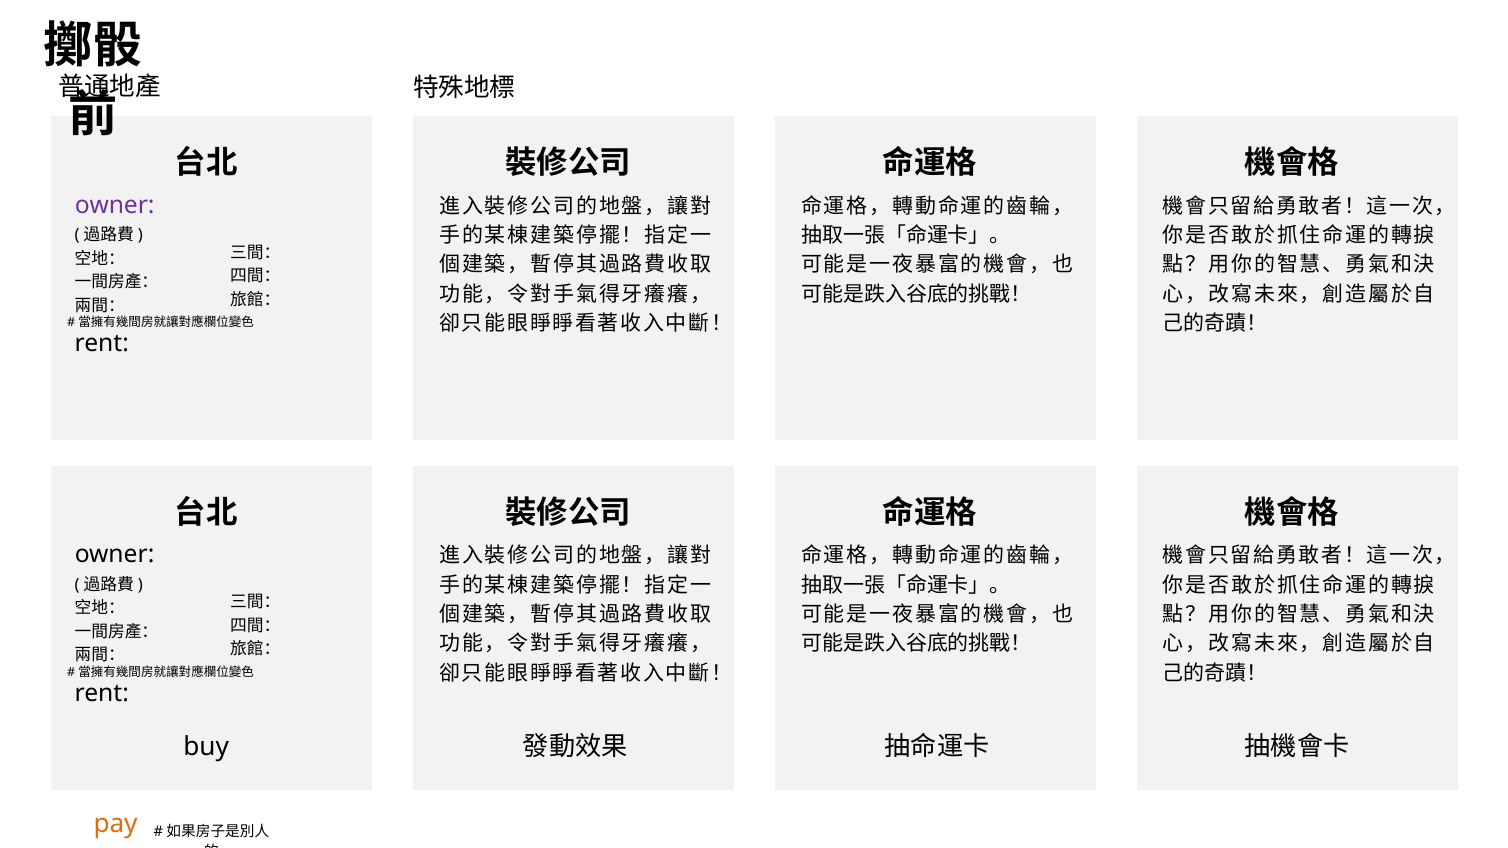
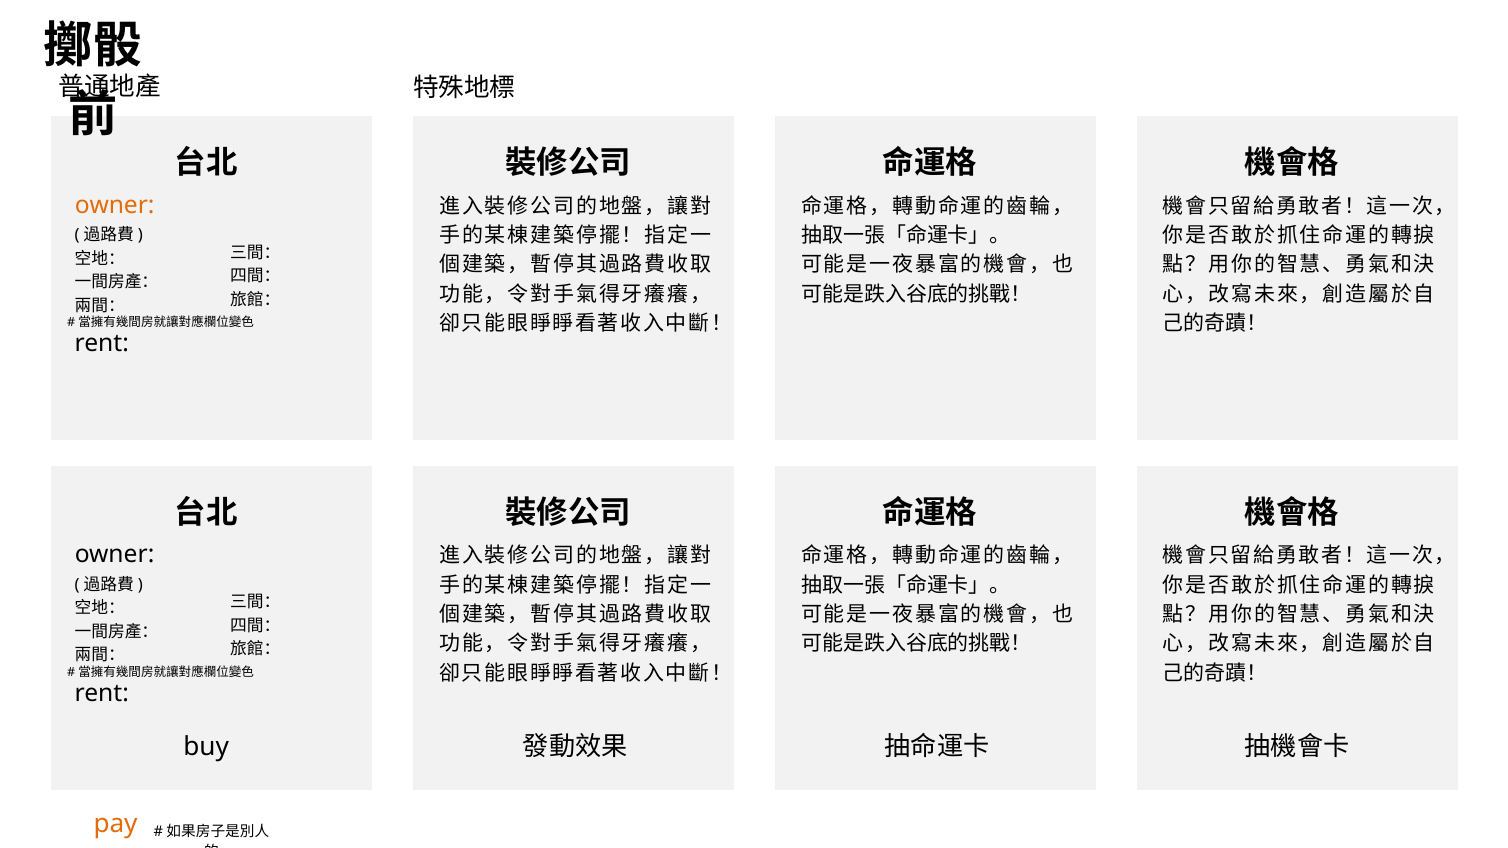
owner at (115, 205) colour: purple -> orange
